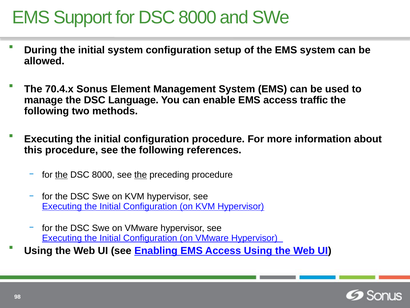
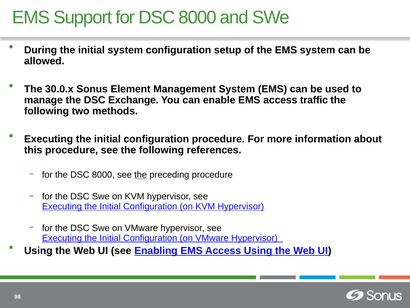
70.4.x: 70.4.x -> 30.0.x
Language: Language -> Exchange
the at (61, 175) underline: present -> none
